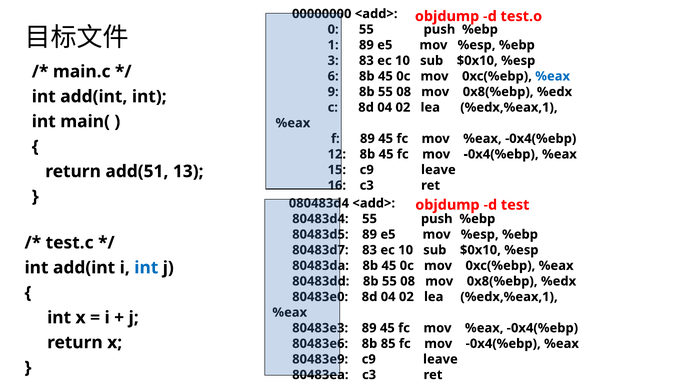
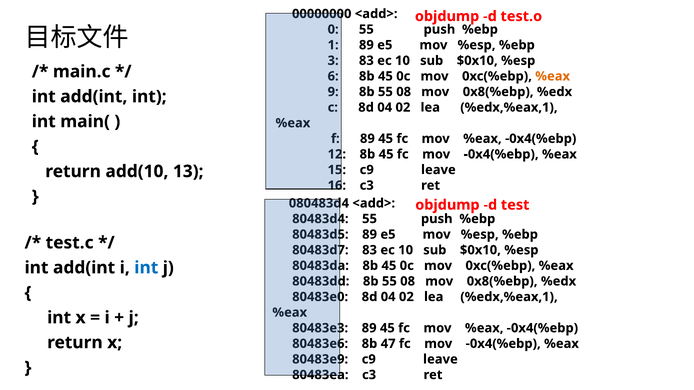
%eax at (553, 76) colour: blue -> orange
add(51: add(51 -> add(10
85: 85 -> 47
